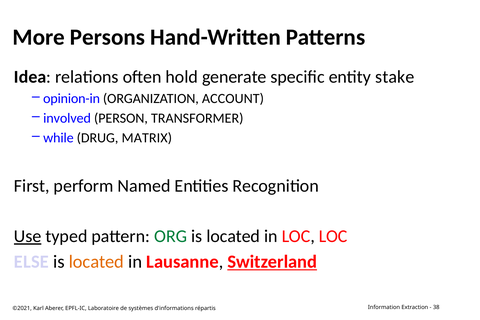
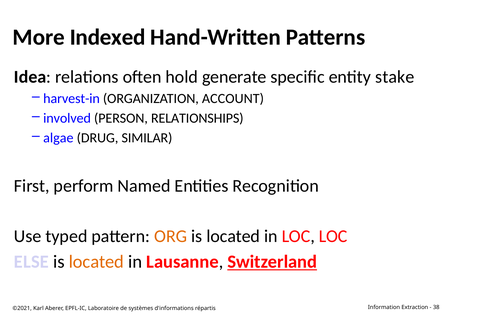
Persons: Persons -> Indexed
opinion-in: opinion-in -> harvest-in
TRANSFORMER: TRANSFORMER -> RELATIONSHIPS
while: while -> algae
MATRIX: MATRIX -> SIMILAR
Use underline: present -> none
ORG colour: green -> orange
